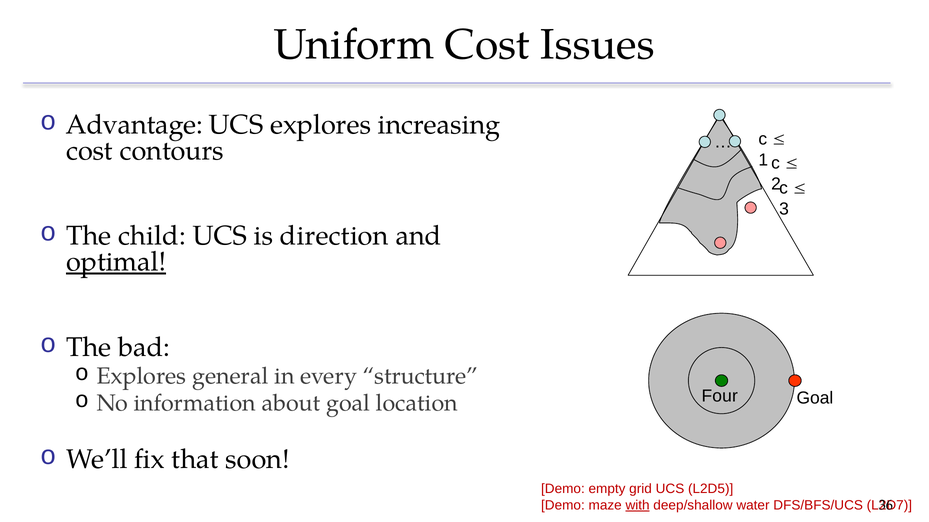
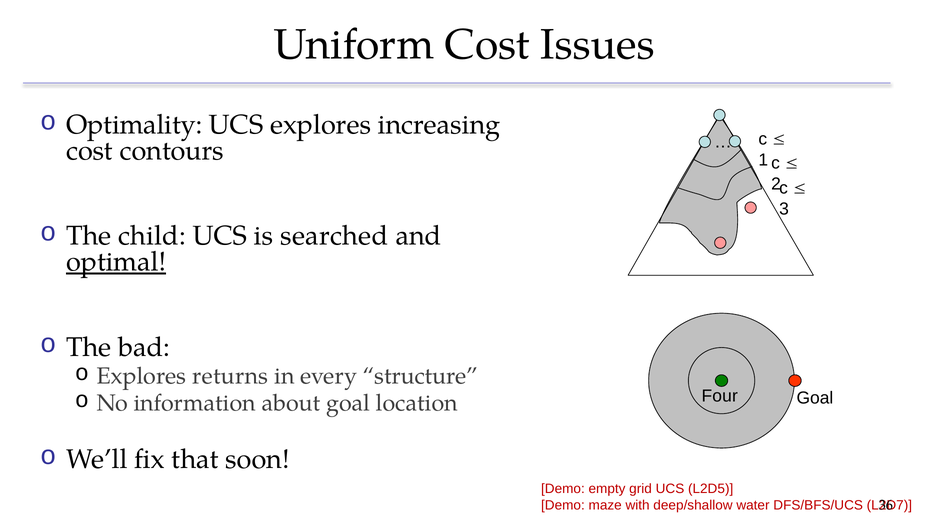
Advantage: Advantage -> Optimality
direction: direction -> searched
general: general -> returns
with underline: present -> none
